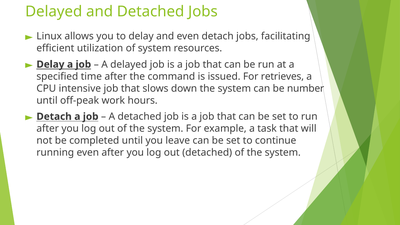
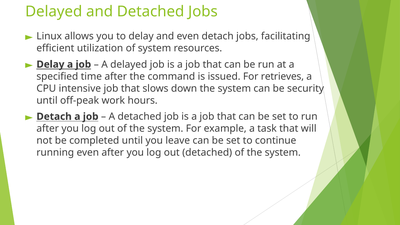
number: number -> security
